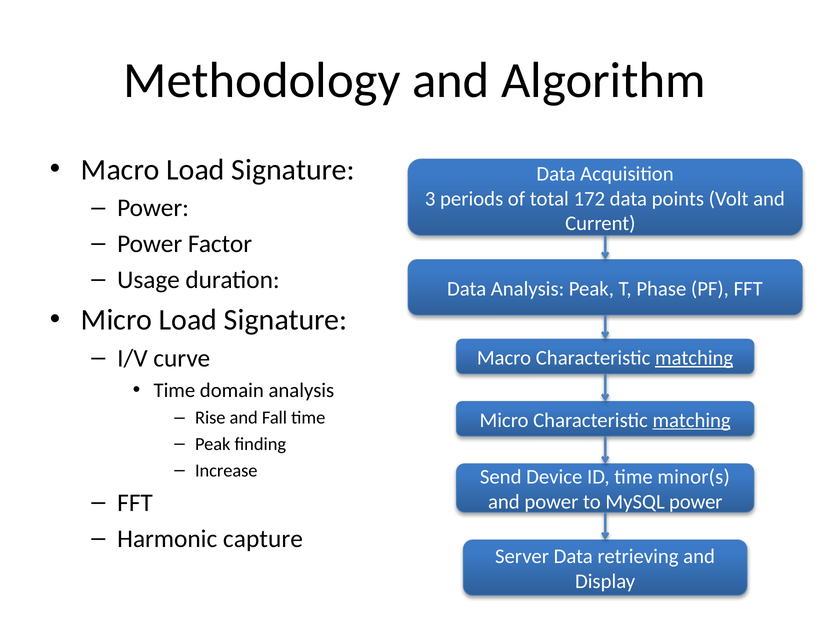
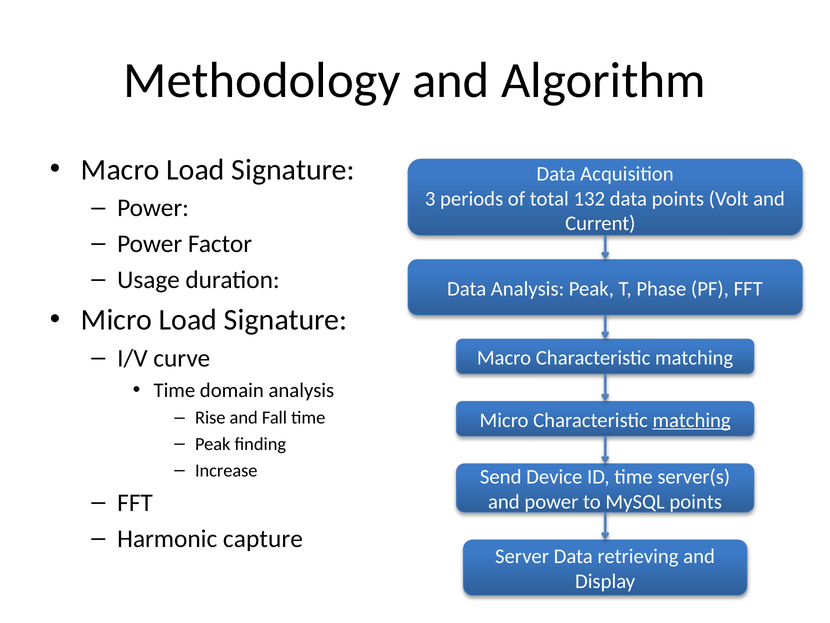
172: 172 -> 132
matching at (694, 358) underline: present -> none
minor(s: minor(s -> server(s
MySQL power: power -> points
